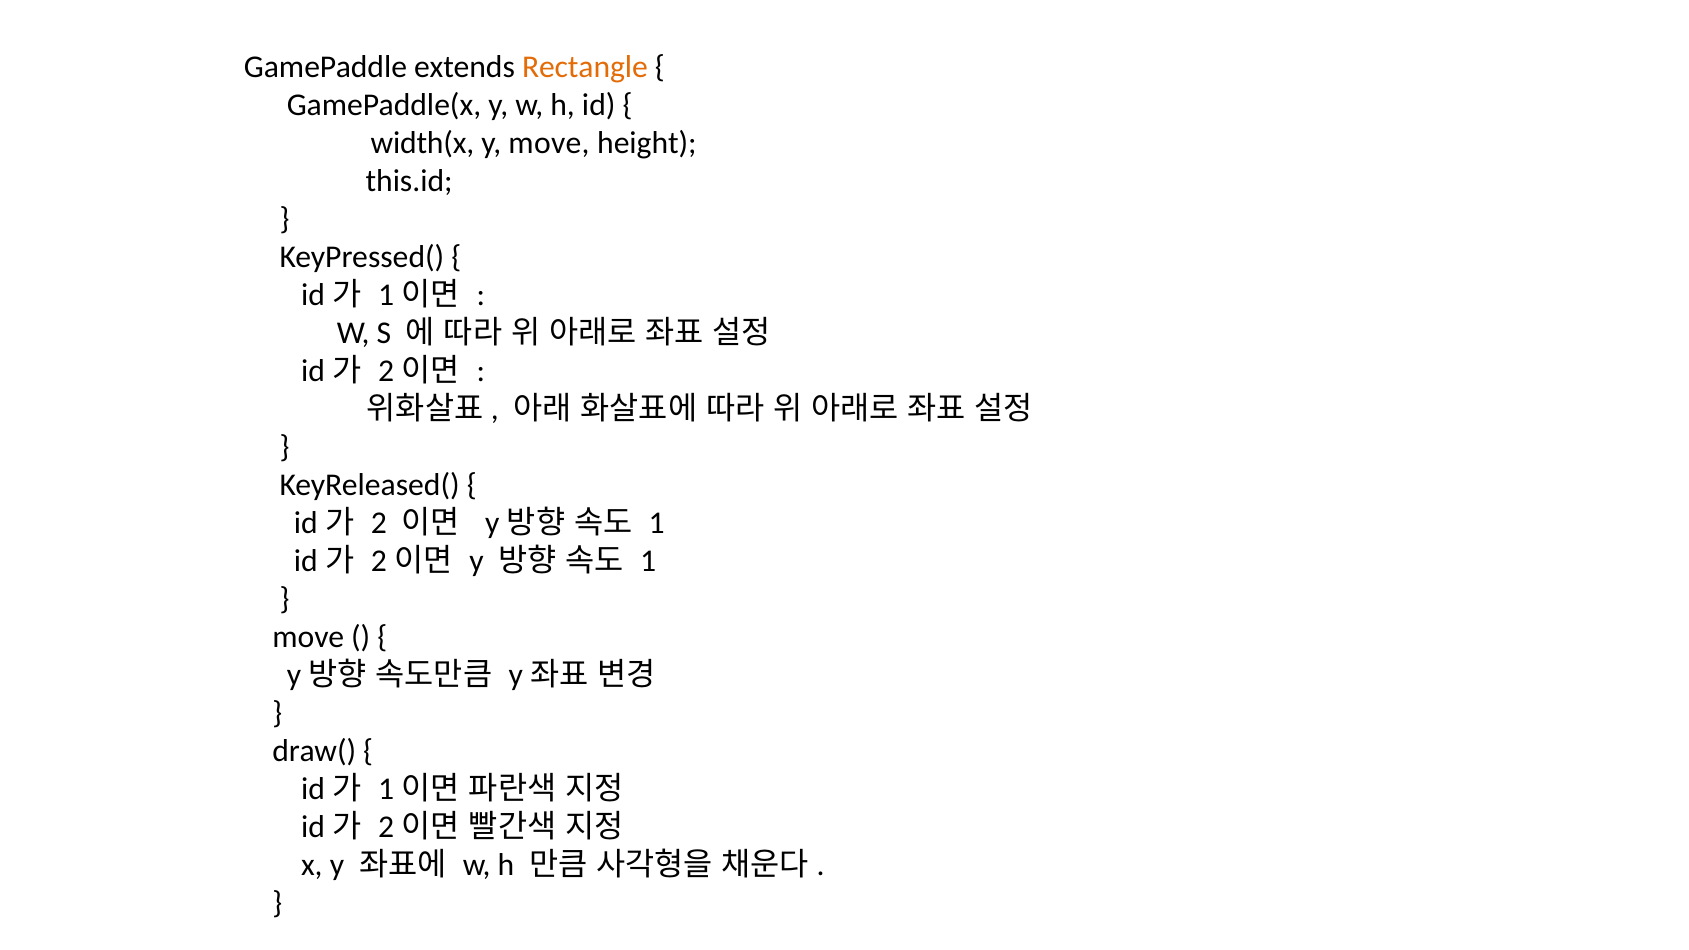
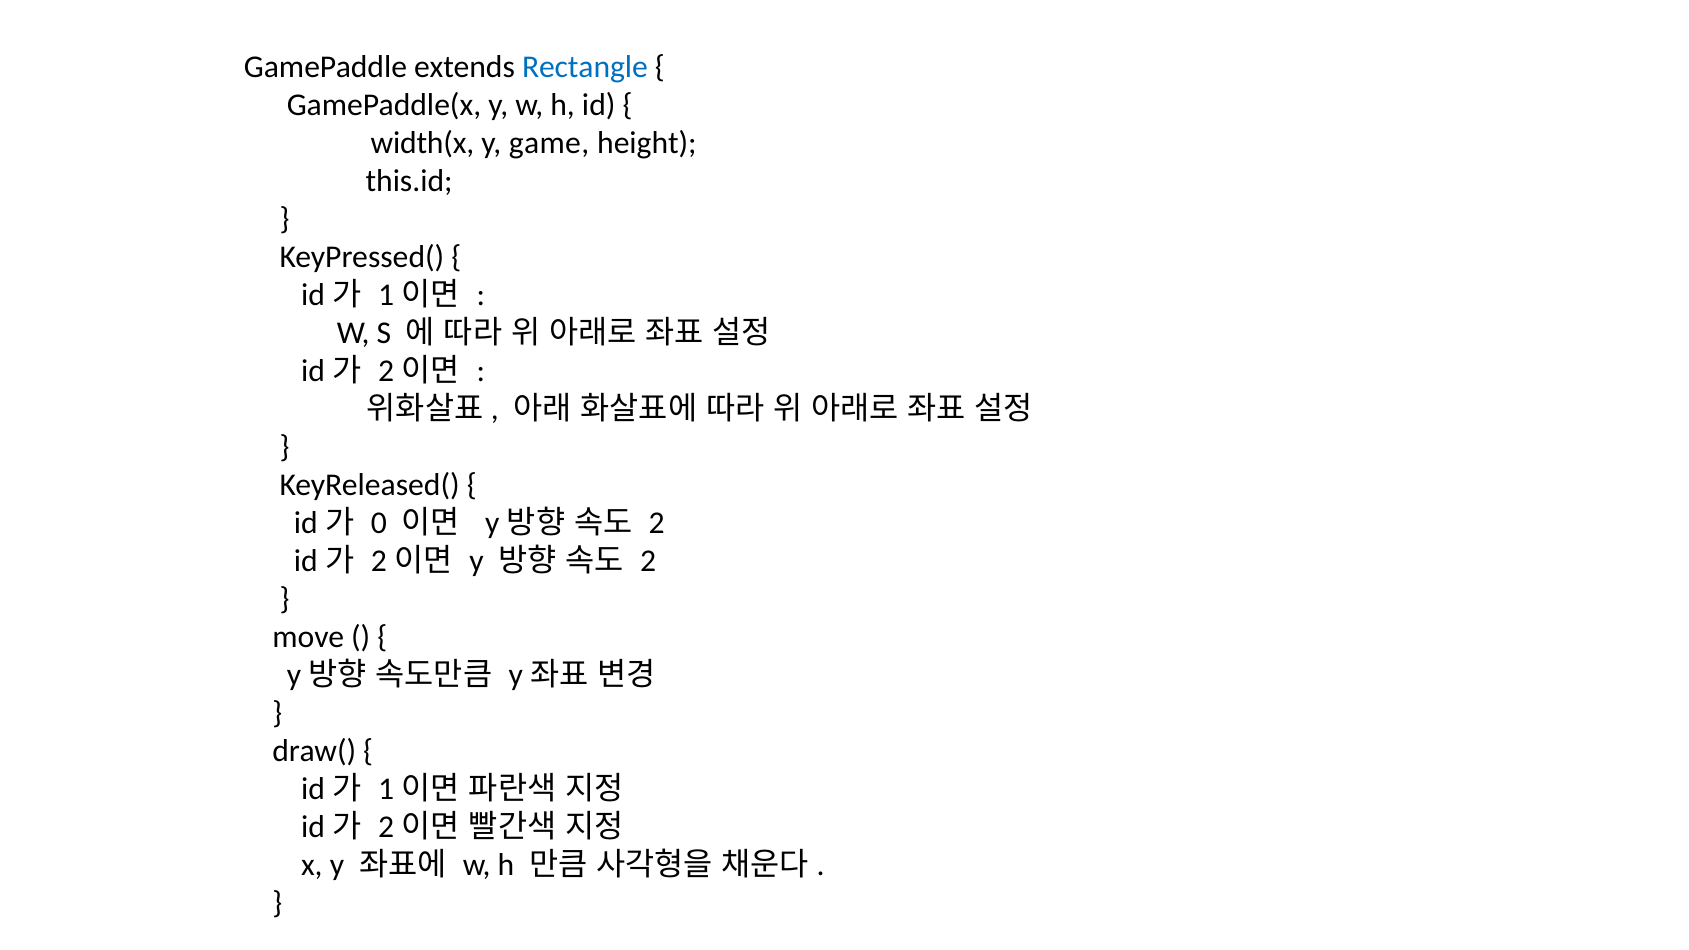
Rectangle colour: orange -> blue
y move: move -> game
2: 2 -> 0
1 at (657, 523): 1 -> 2
1 at (648, 561): 1 -> 2
